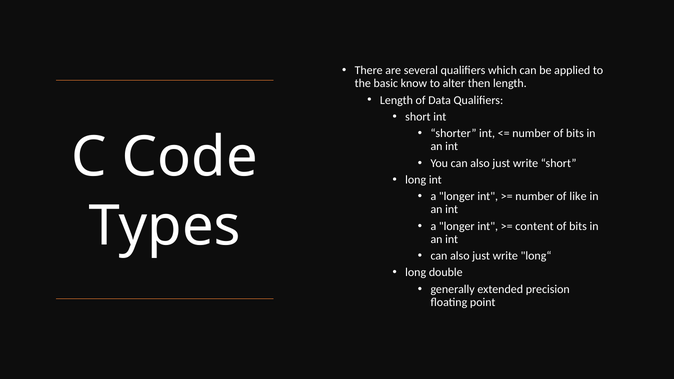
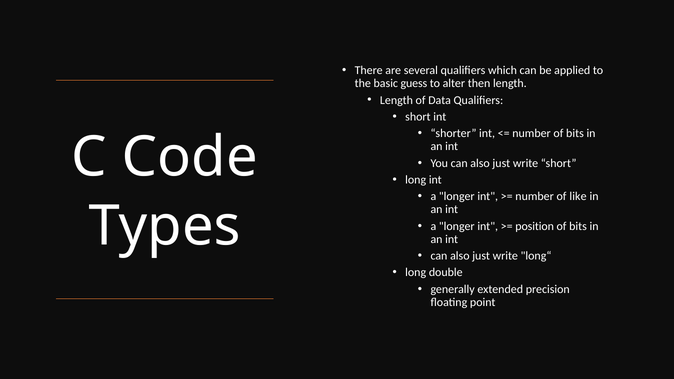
know: know -> guess
content: content -> position
